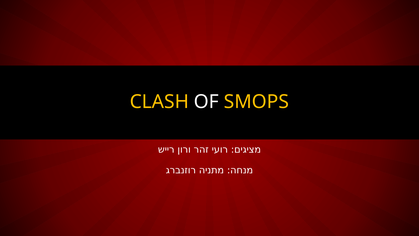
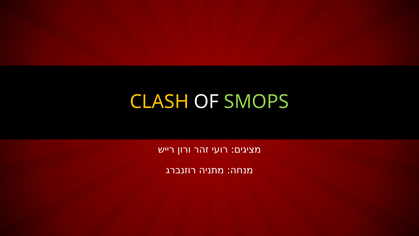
SMOPS colour: yellow -> light green
